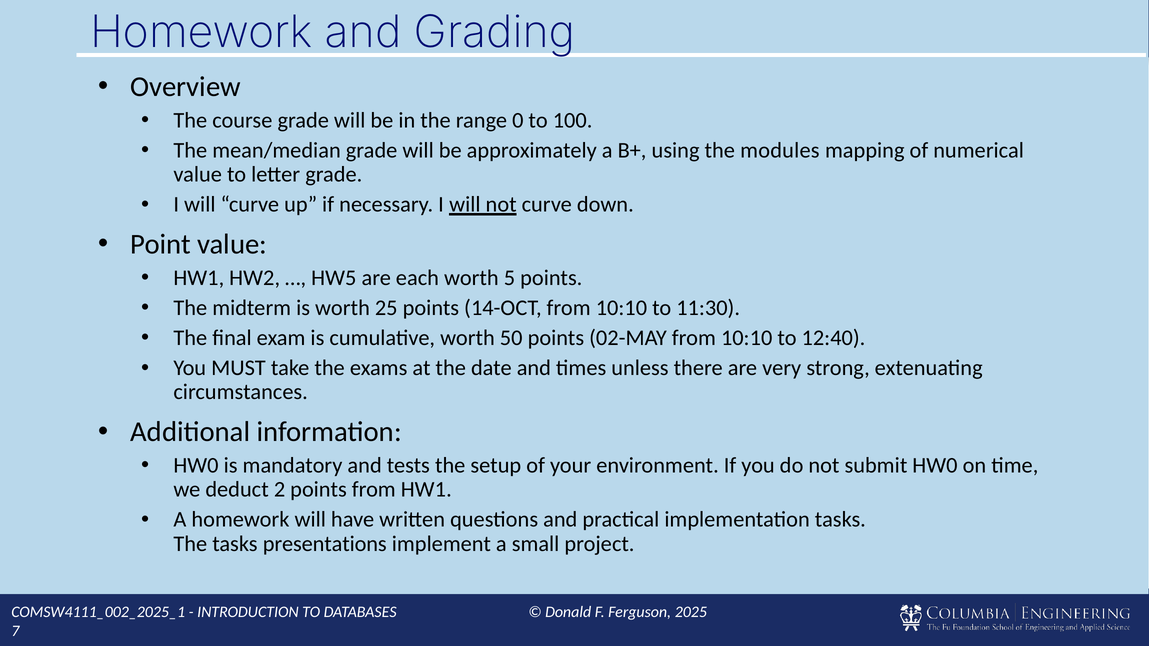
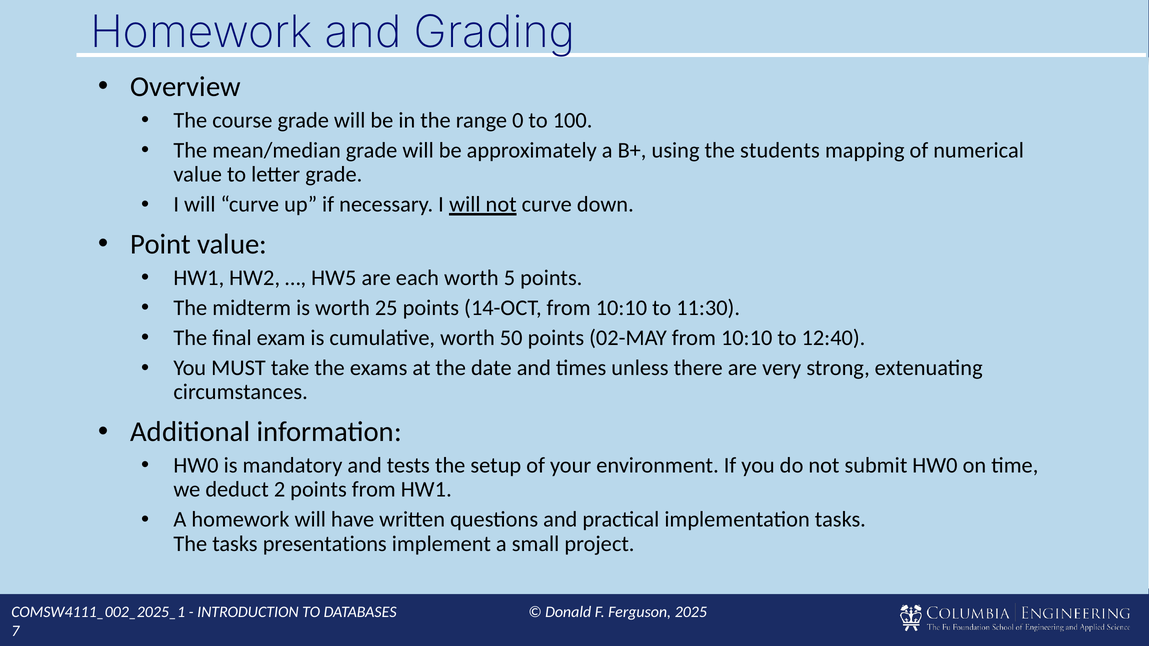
modules: modules -> students
